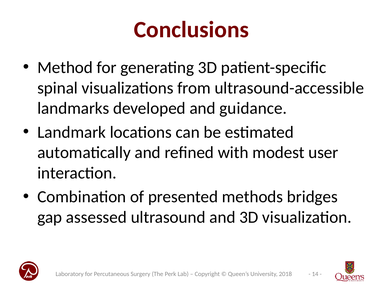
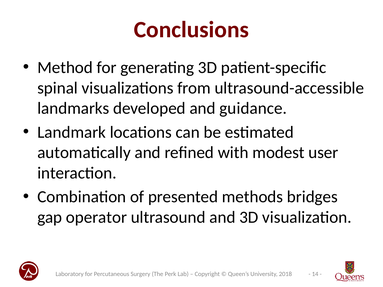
assessed: assessed -> operator
